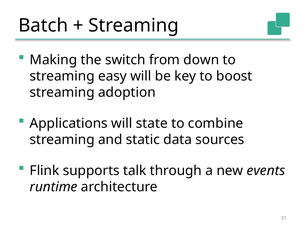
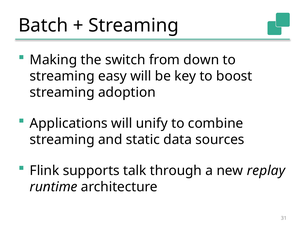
state: state -> unify
events: events -> replay
